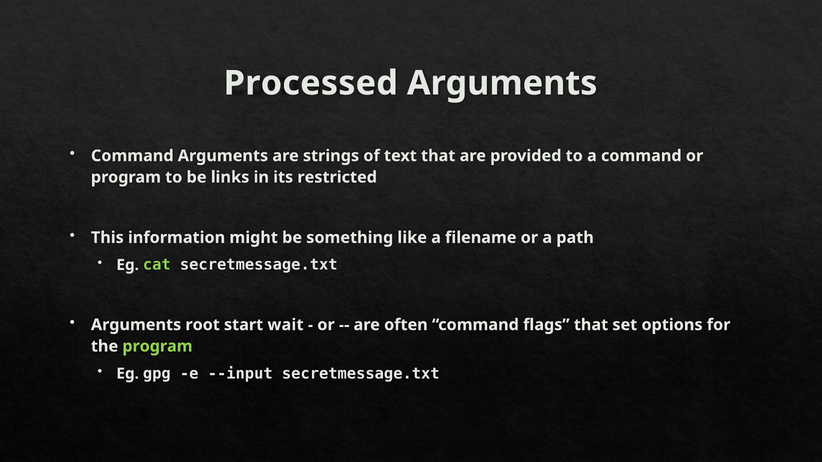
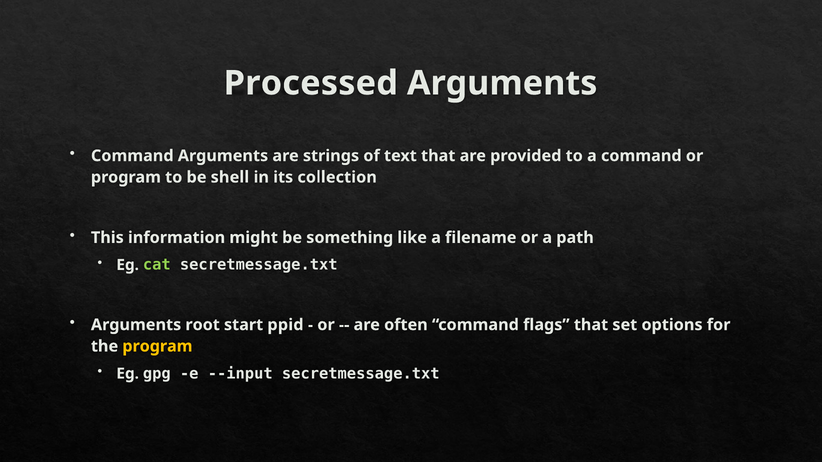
links: links -> shell
restricted: restricted -> collection
wait: wait -> ppid
program at (157, 346) colour: light green -> yellow
